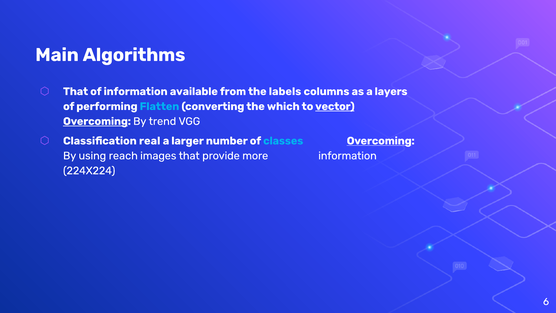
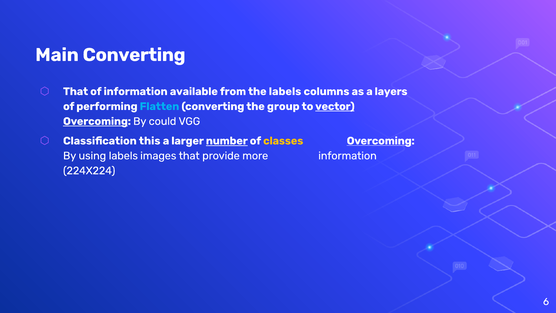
Main Algorithms: Algorithms -> Converting
which: which -> group
trend: trend -> could
real: real -> this
number underline: none -> present
classes colour: light blue -> yellow
using reach: reach -> labels
